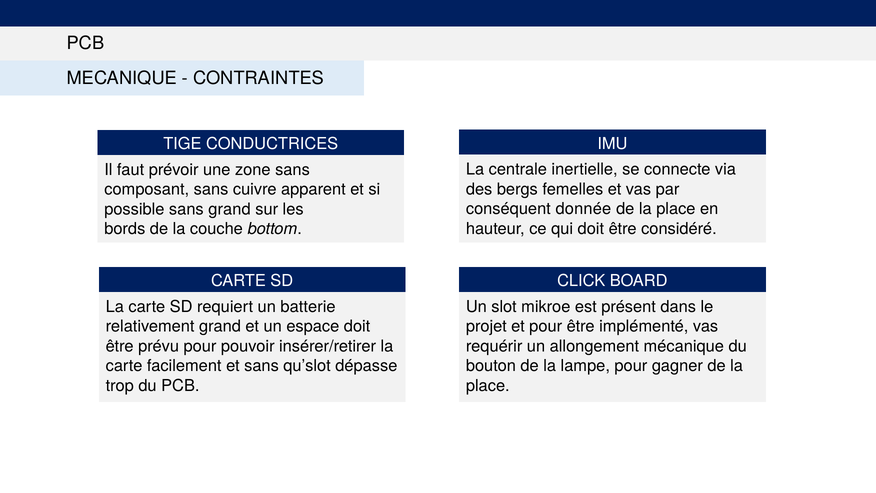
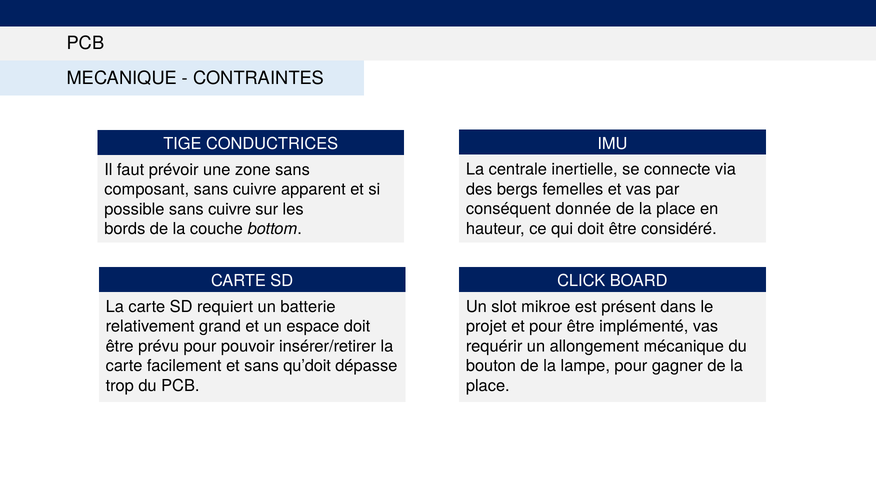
possible sans grand: grand -> cuivre
qu’slot: qu’slot -> qu’doit
